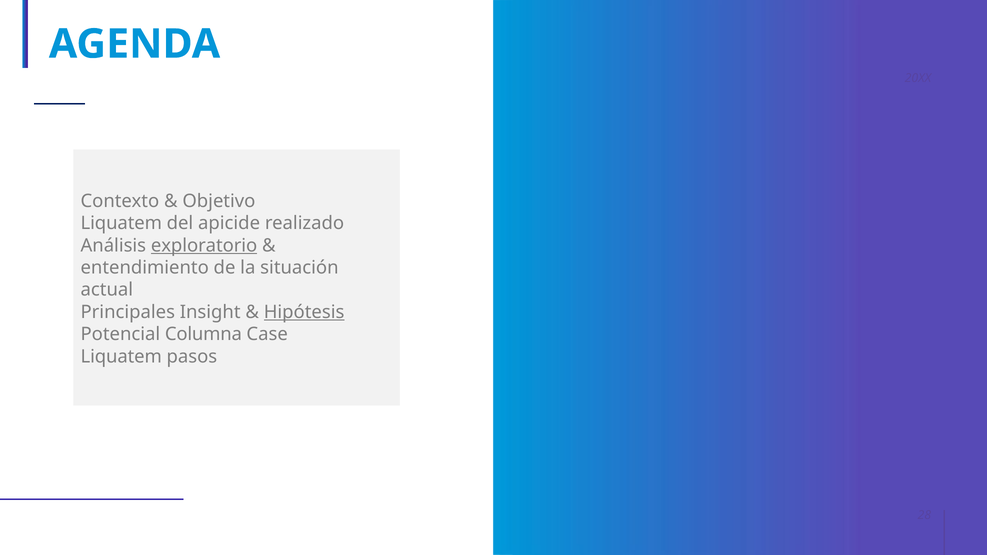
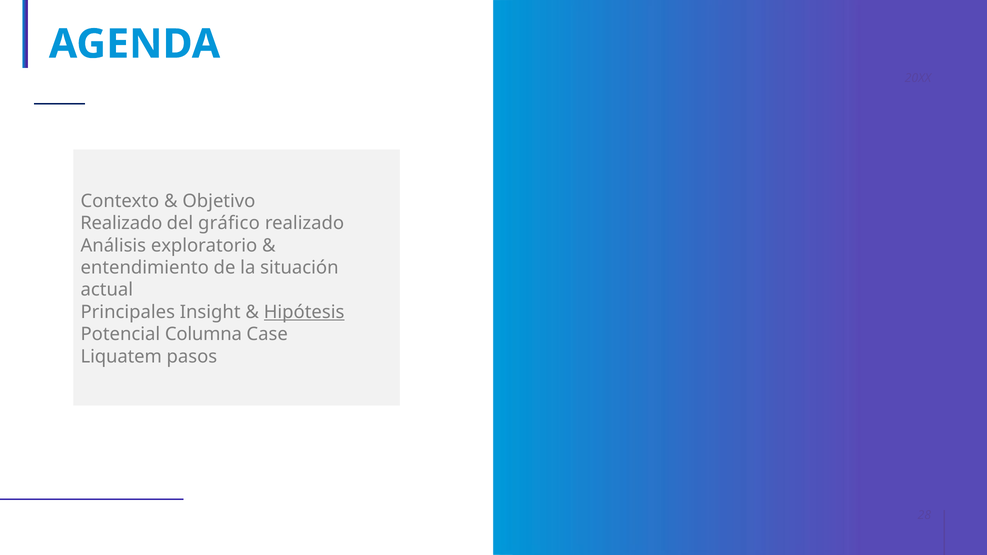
Liquatem at (121, 223): Liquatem -> Realizado
apicide: apicide -> gráfico
exploratorio underline: present -> none
